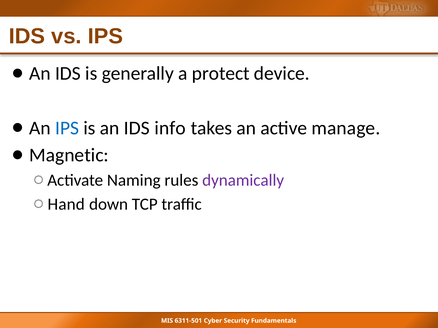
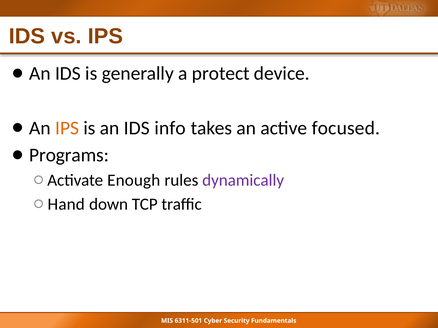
IPS at (67, 128) colour: blue -> orange
manage: manage -> focused
Magnetic: Magnetic -> Programs
Naming: Naming -> Enough
